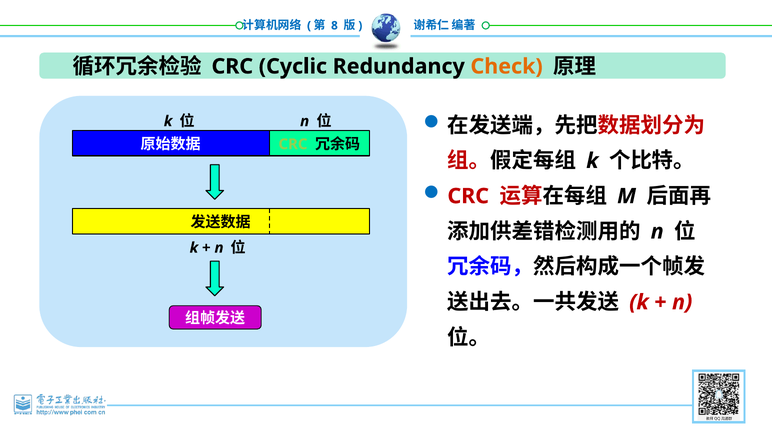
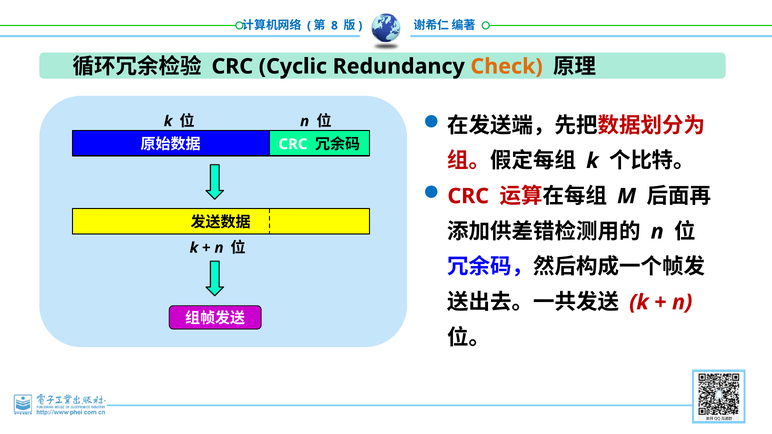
CRC at (293, 144) colour: light green -> white
